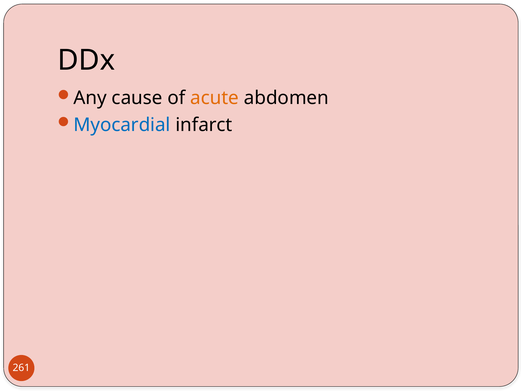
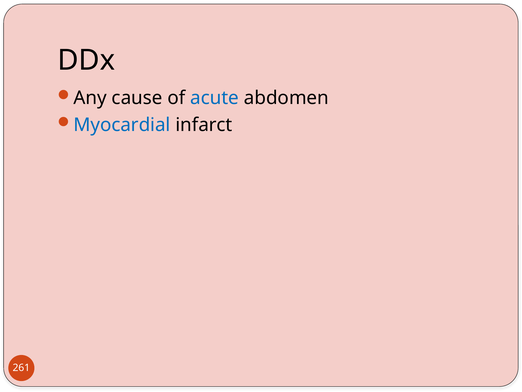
acute colour: orange -> blue
